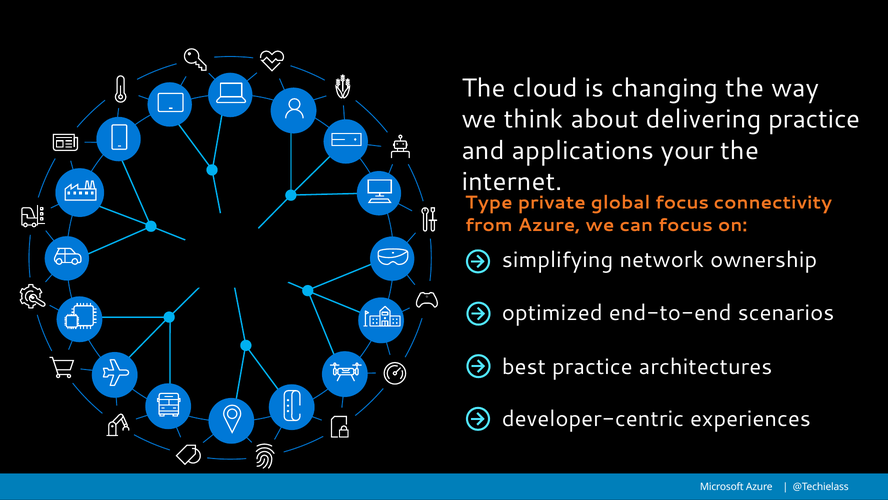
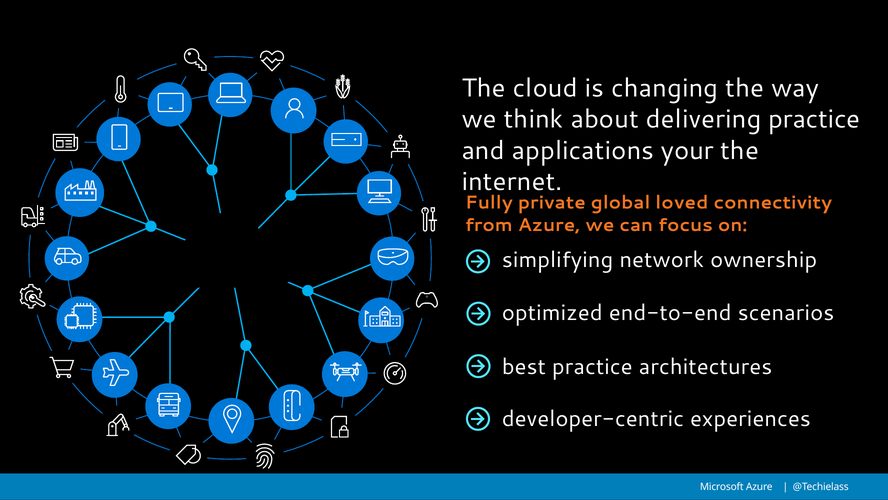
Type: Type -> Fully
global focus: focus -> loved
